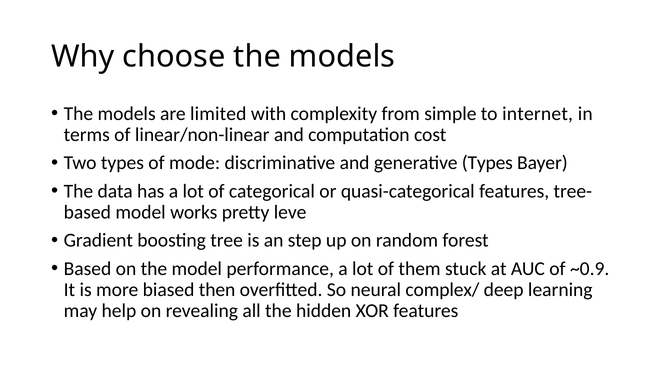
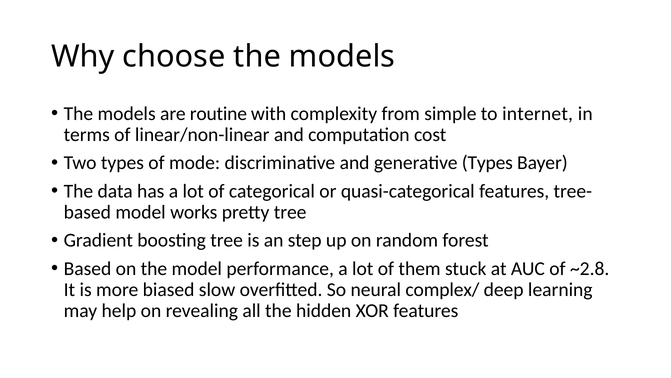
limited: limited -> routine
pretty leve: leve -> tree
~0.9: ~0.9 -> ~2.8
then: then -> slow
